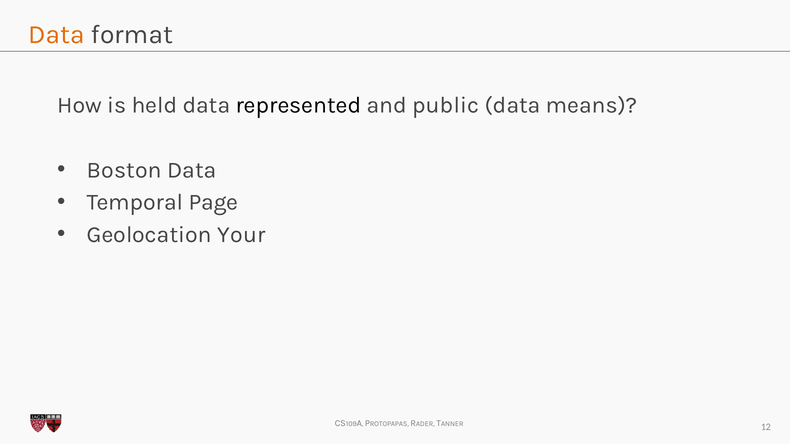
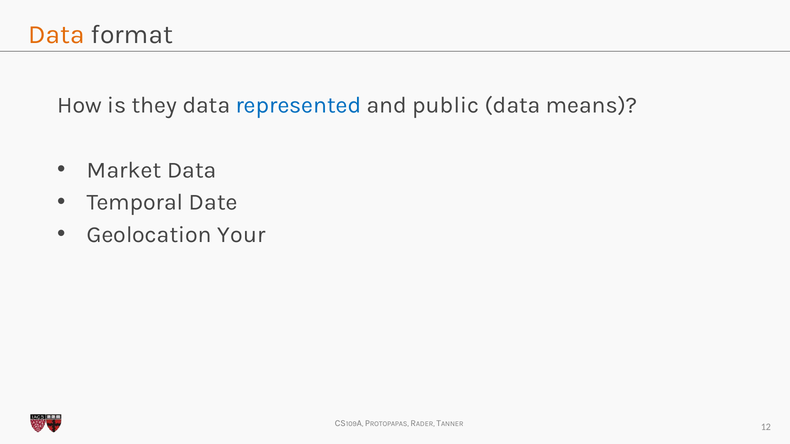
held: held -> they
represented colour: black -> blue
Boston: Boston -> Market
Page: Page -> Date
